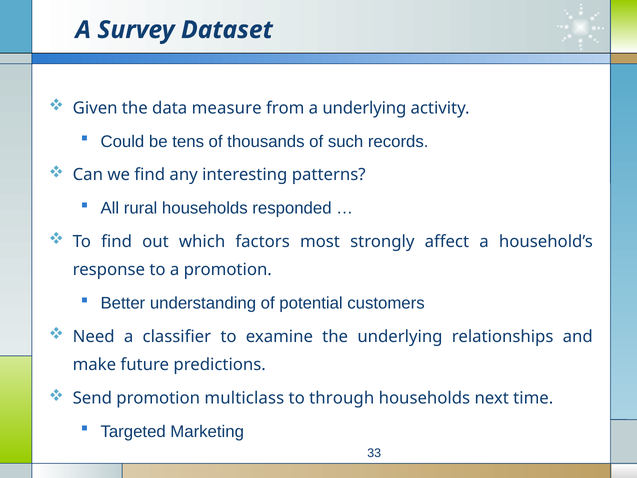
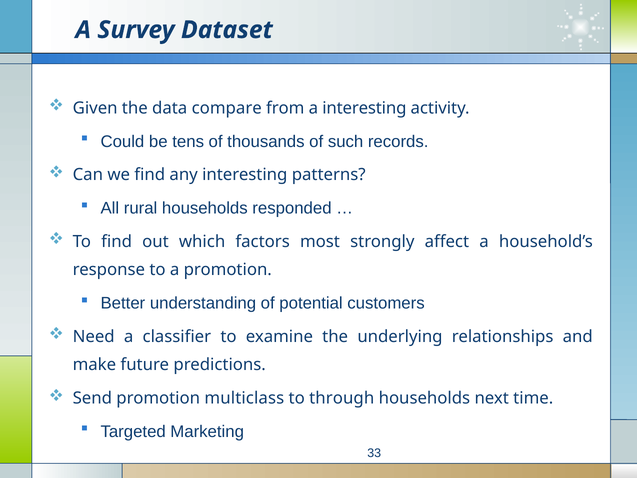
measure: measure -> compare
a underlying: underlying -> interesting
